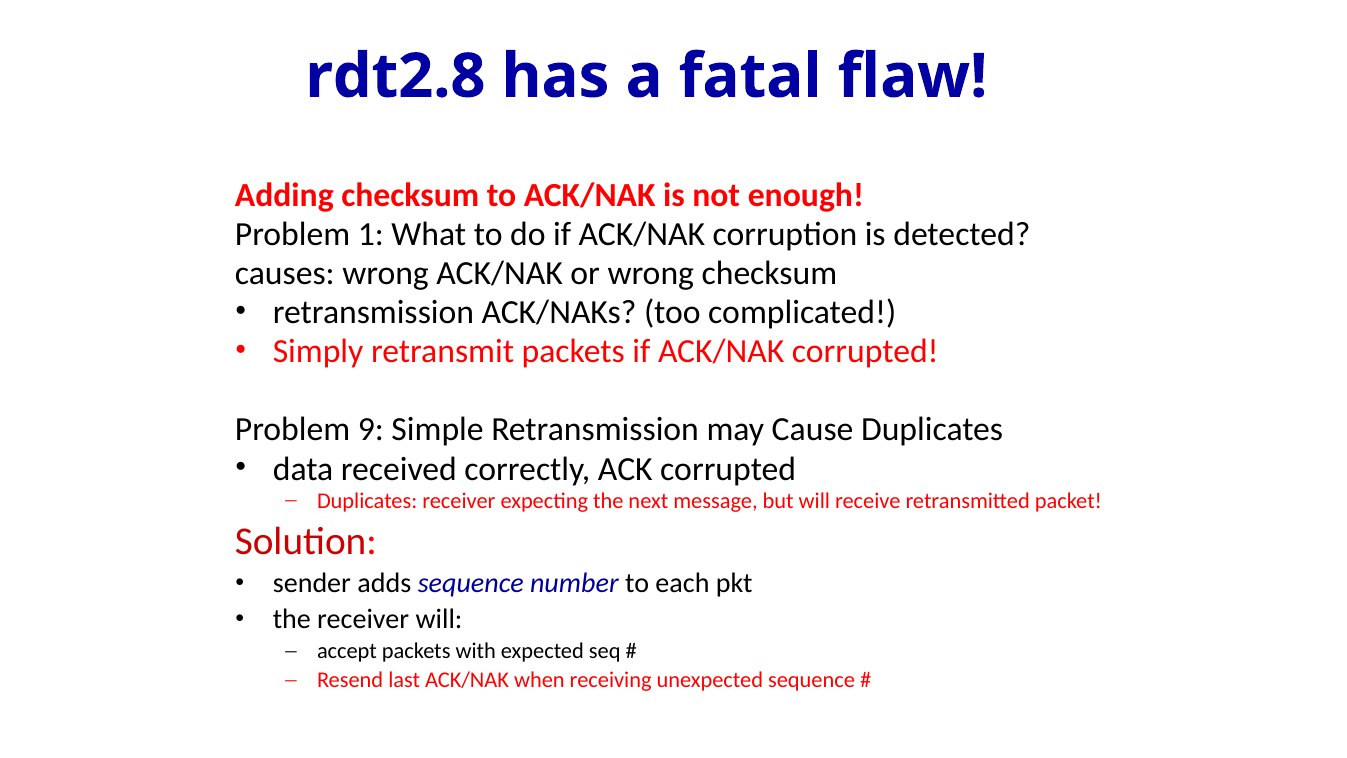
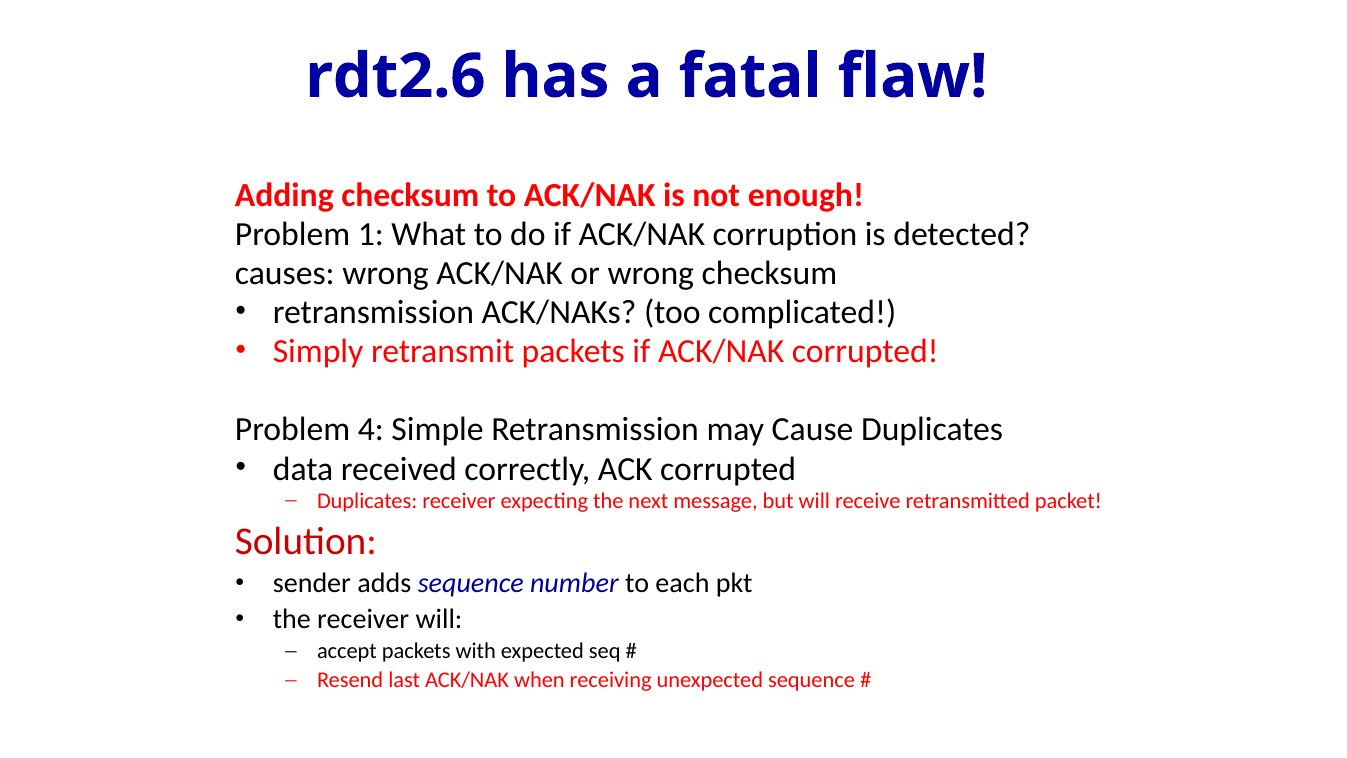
rdt2.8: rdt2.8 -> rdt2.6
9: 9 -> 4
